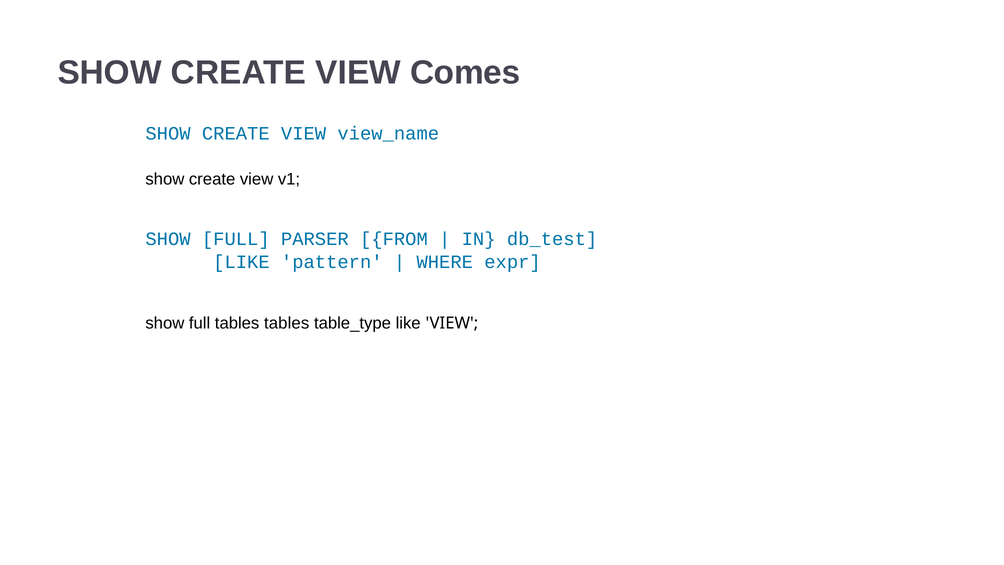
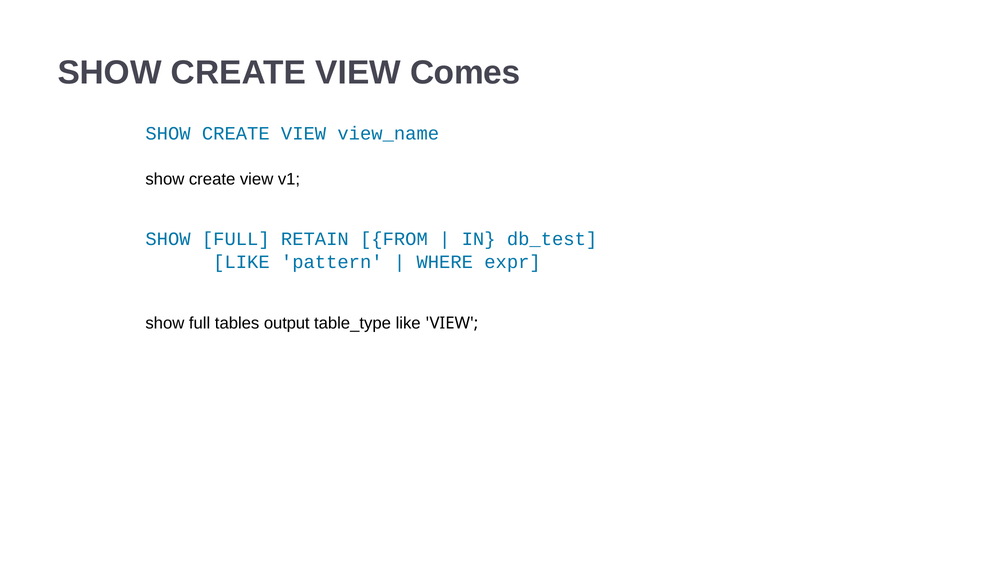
PARSER: PARSER -> RETAIN
tables tables: tables -> output
